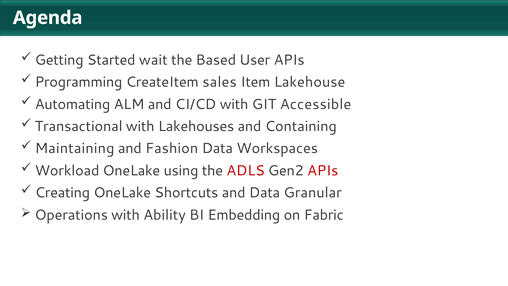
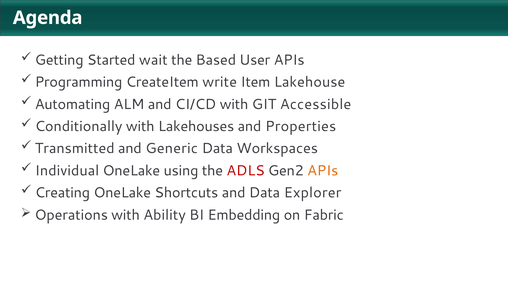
sales: sales -> write
Transactional: Transactional -> Conditionally
Containing: Containing -> Properties
Maintaining: Maintaining -> Transmitted
Fashion: Fashion -> Generic
Workload: Workload -> Individual
APIs at (323, 170) colour: red -> orange
Granular: Granular -> Explorer
